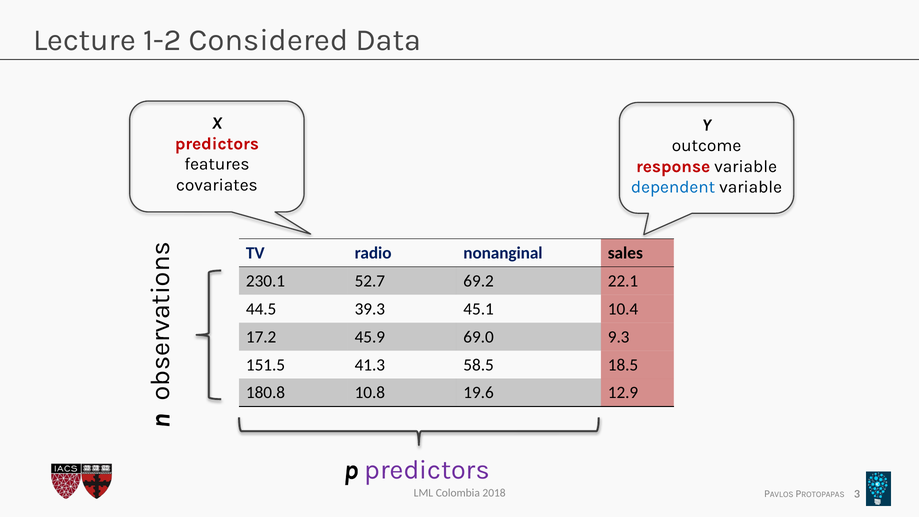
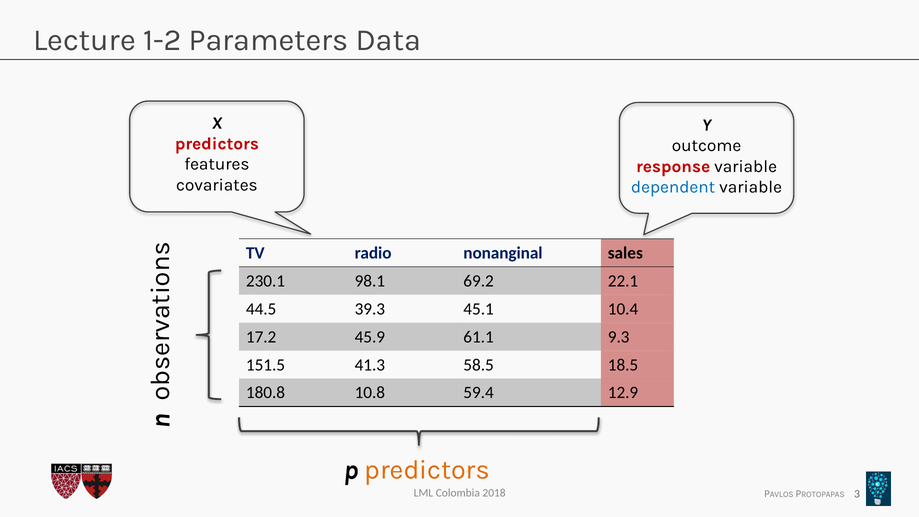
Considered: Considered -> Parameters
52.7: 52.7 -> 98.1
69.0: 69.0 -> 61.1
19.6: 19.6 -> 59.4
predictors at (427, 470) colour: purple -> orange
